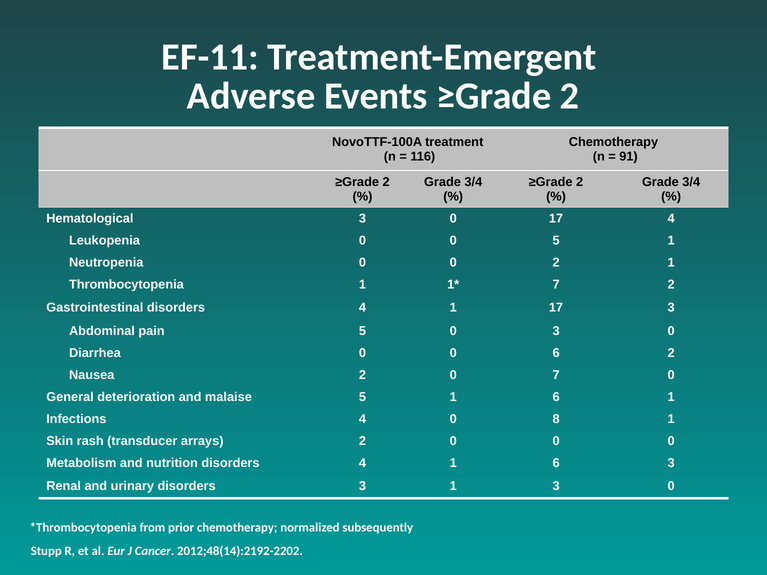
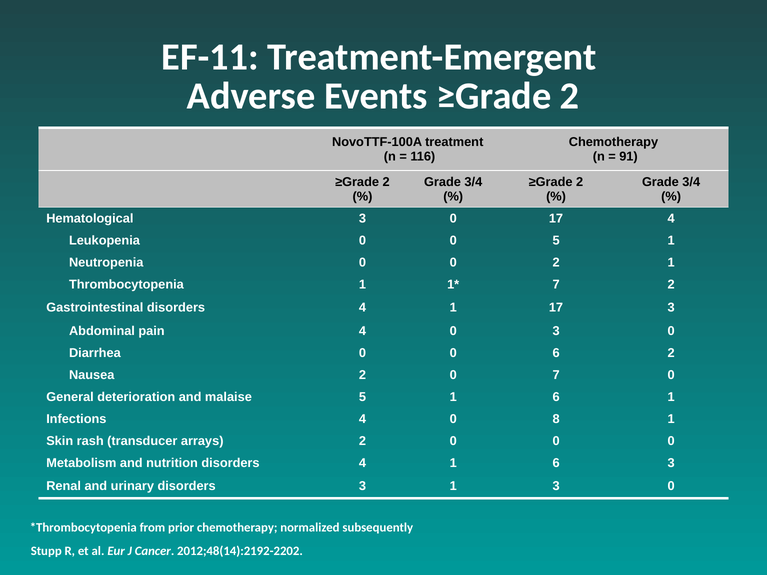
pain 5: 5 -> 4
